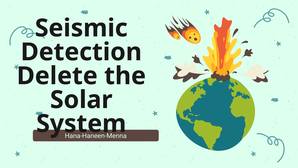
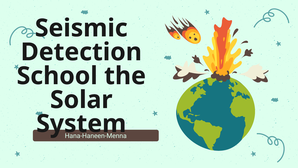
Delete: Delete -> School
